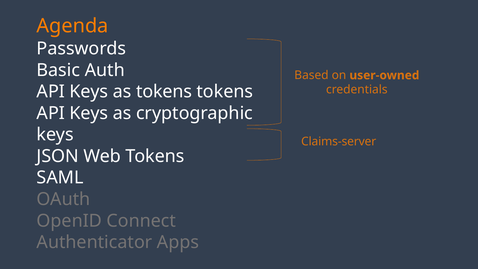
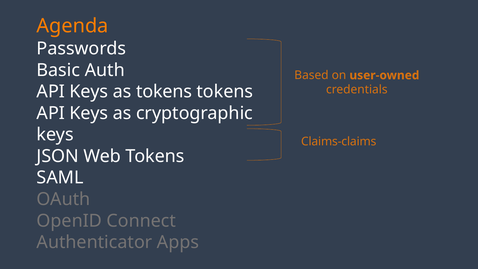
Claims-server: Claims-server -> Claims-claims
